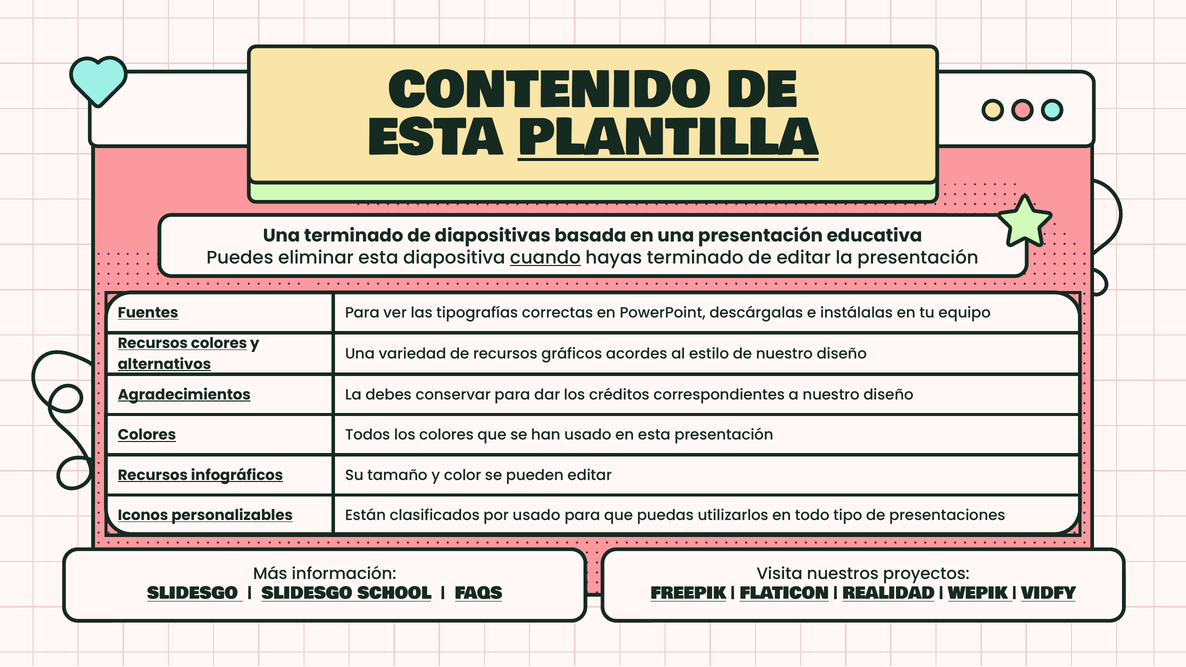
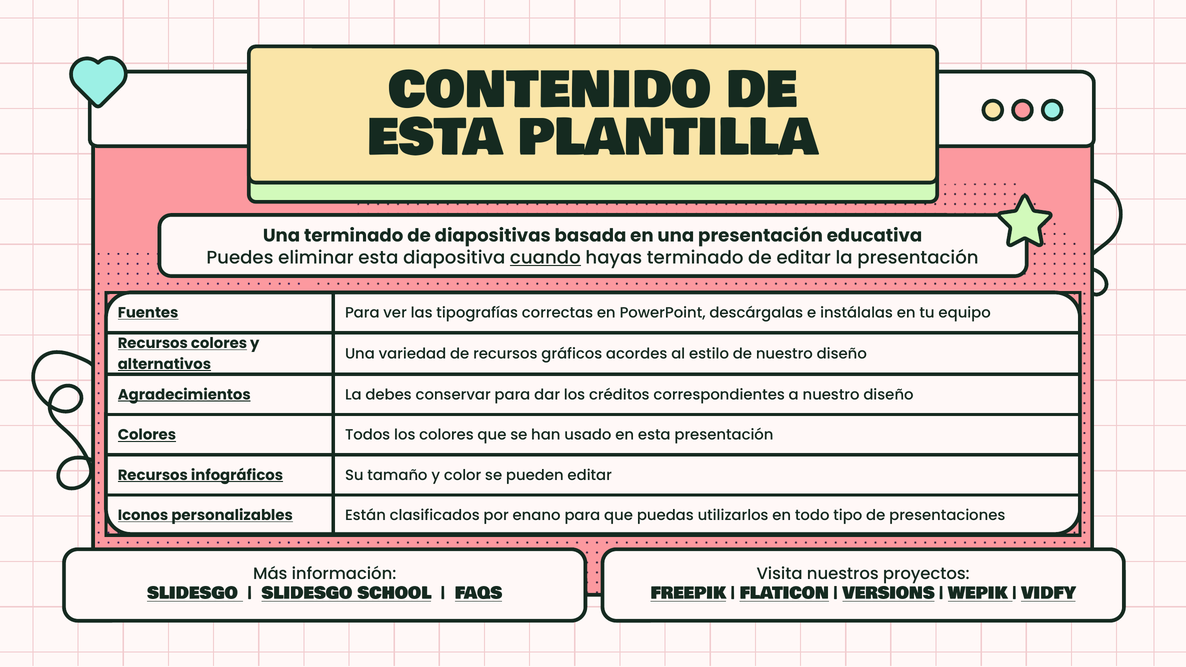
PLANTILLA underline: present -> none
por usado: usado -> enano
REALIDAD: REALIDAD -> VERSIONS
